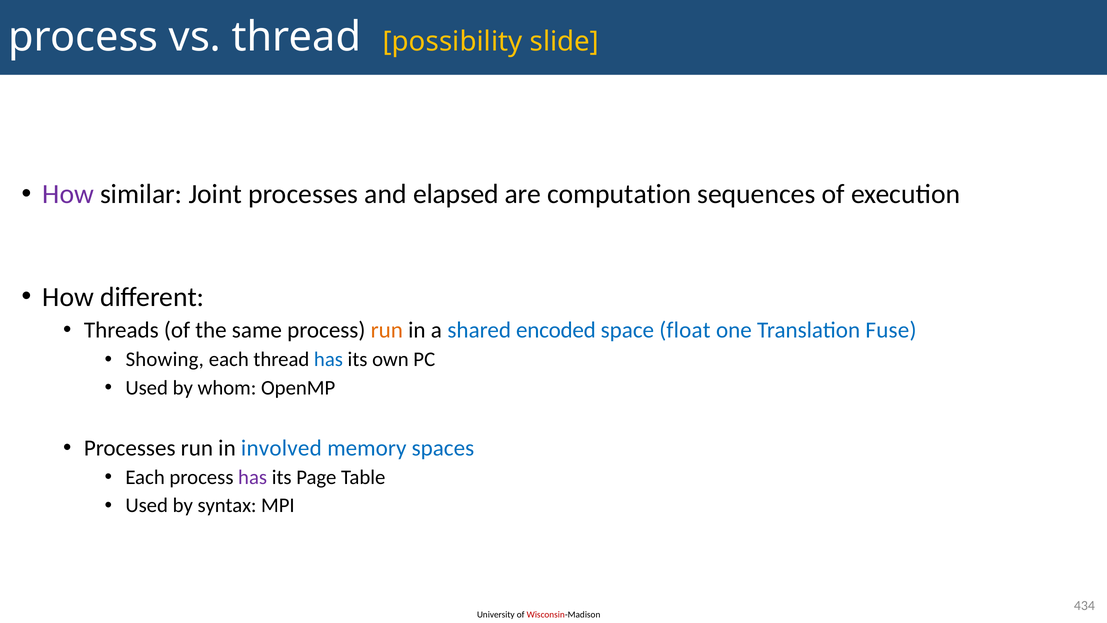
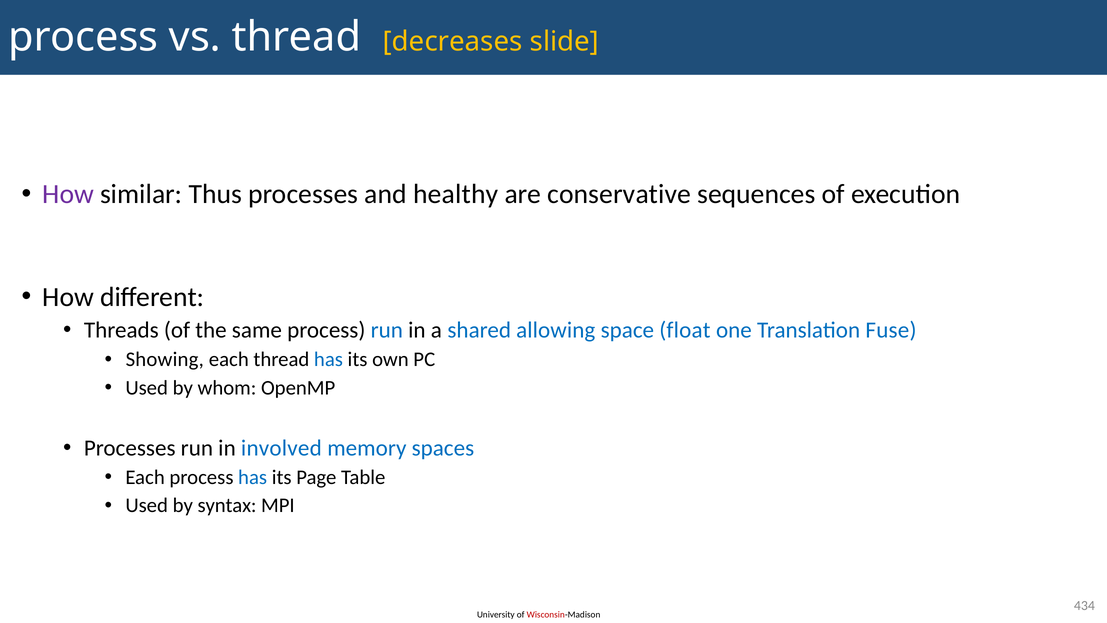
possibility: possibility -> decreases
Joint: Joint -> Thus
elapsed: elapsed -> healthy
computation: computation -> conservative
run at (387, 330) colour: orange -> blue
encoded: encoded -> allowing
has at (253, 477) colour: purple -> blue
